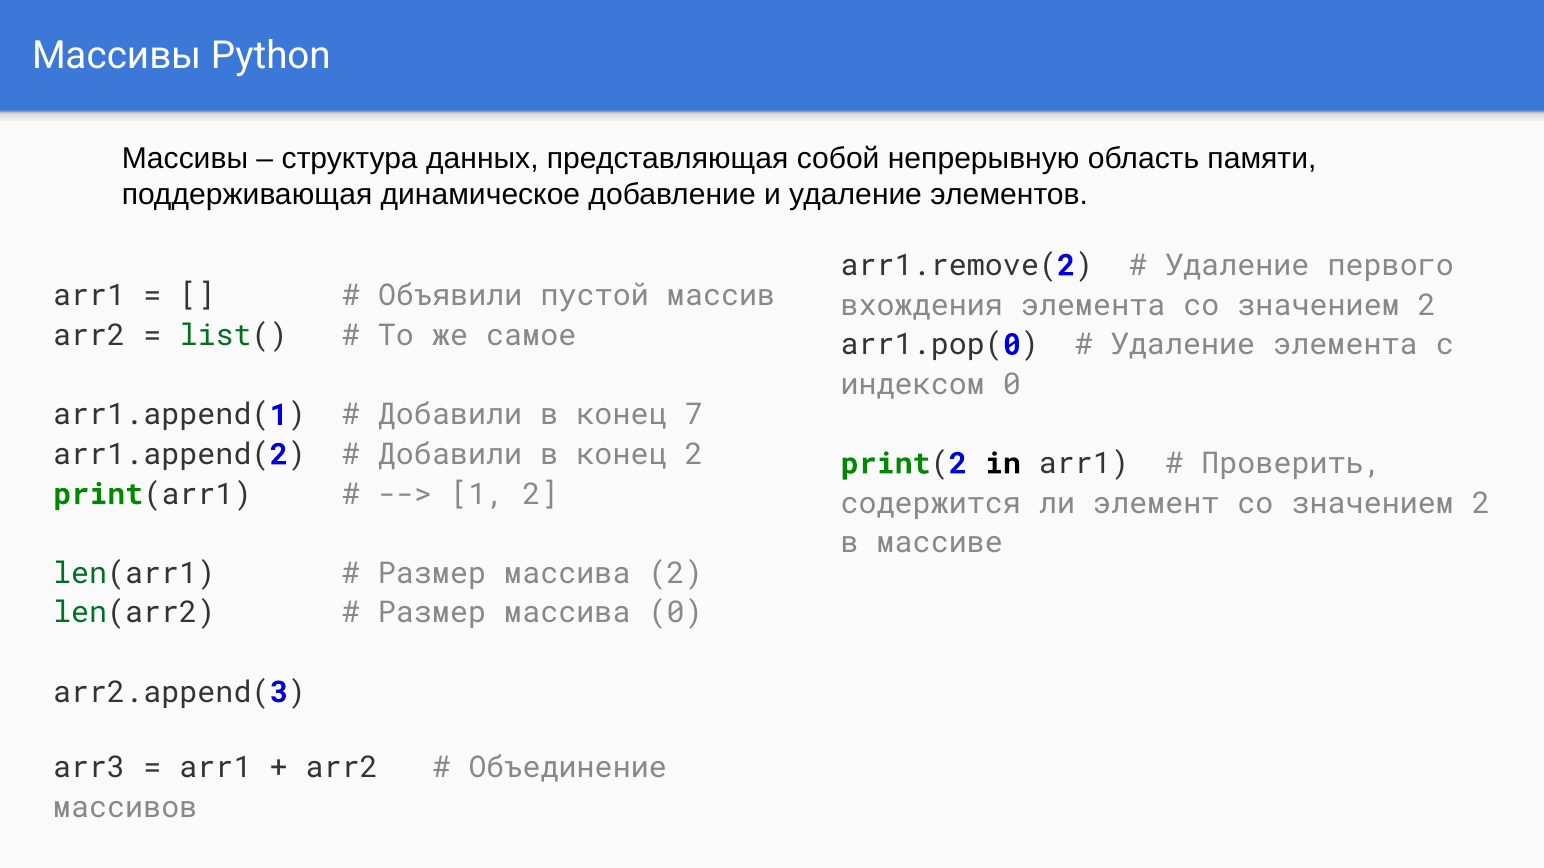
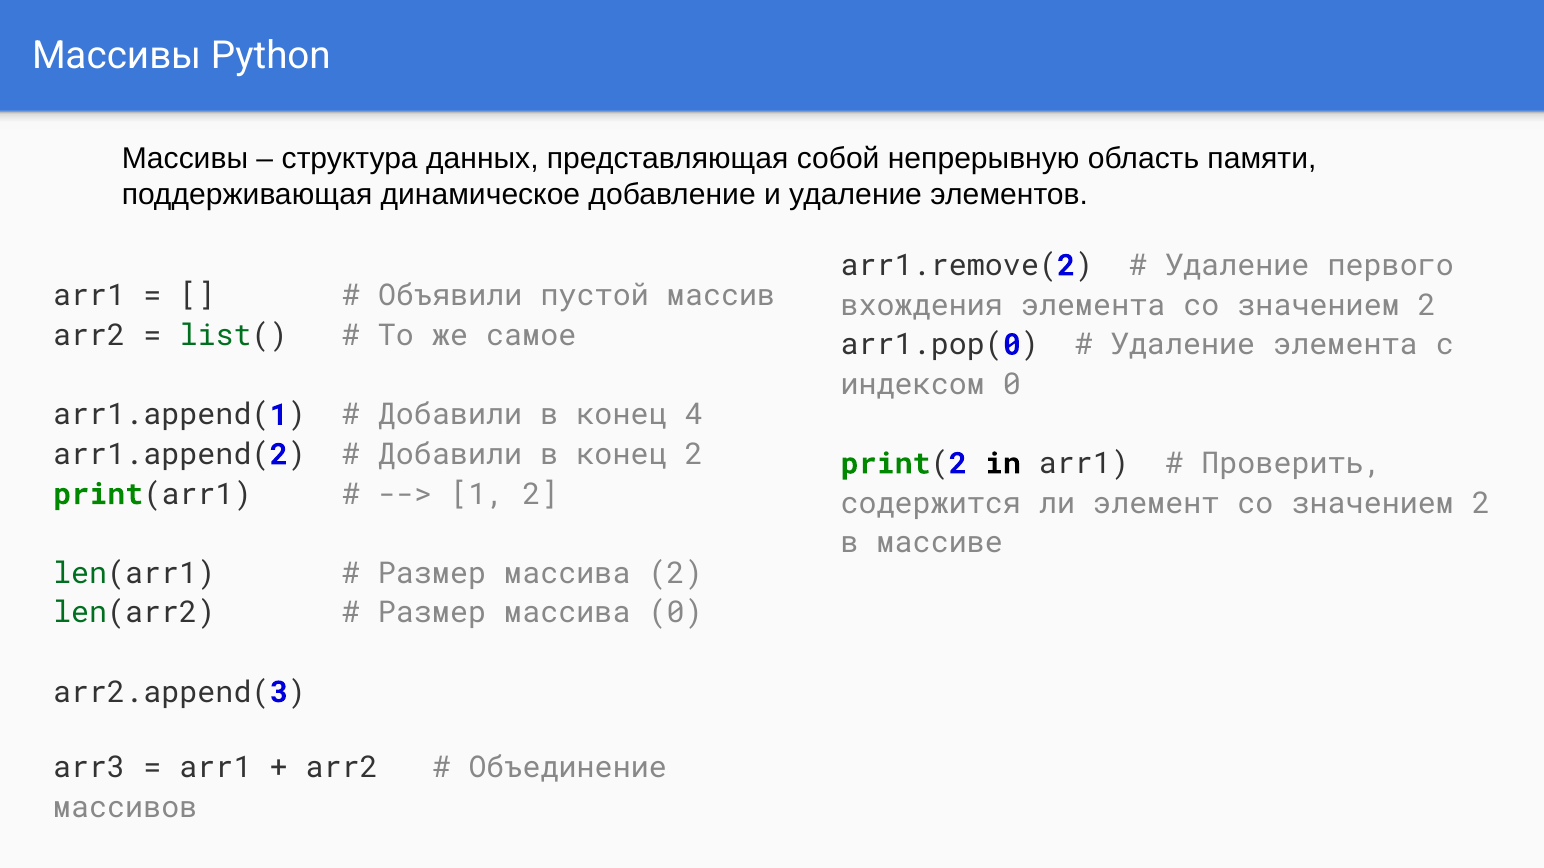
7: 7 -> 4
